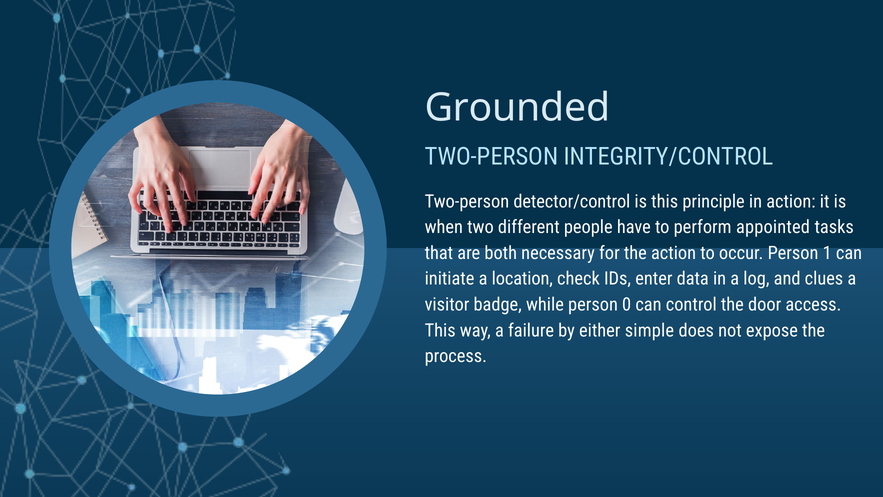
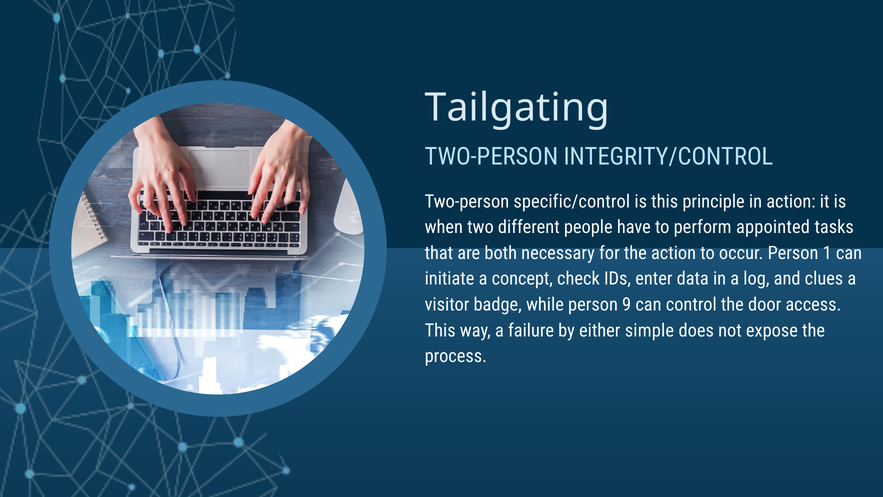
Grounded: Grounded -> Tailgating
detector/control: detector/control -> specific/control
location: location -> concept
0: 0 -> 9
